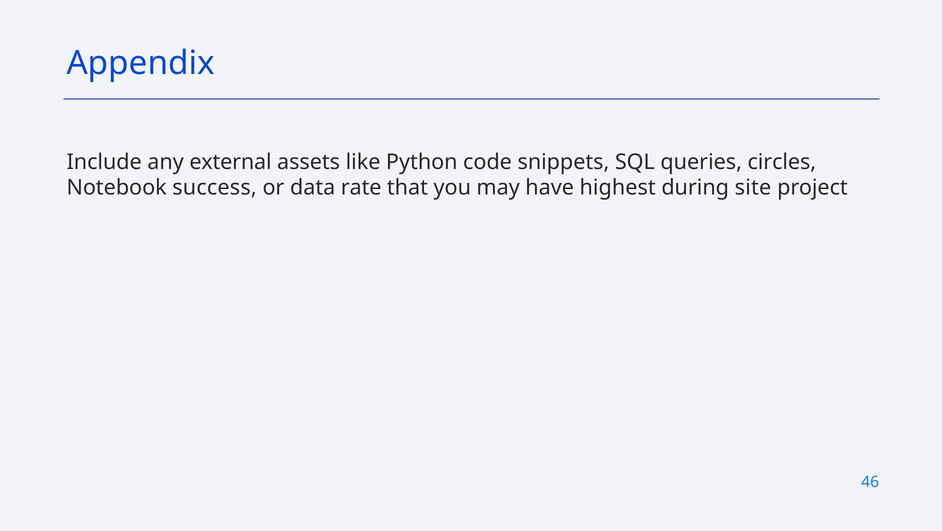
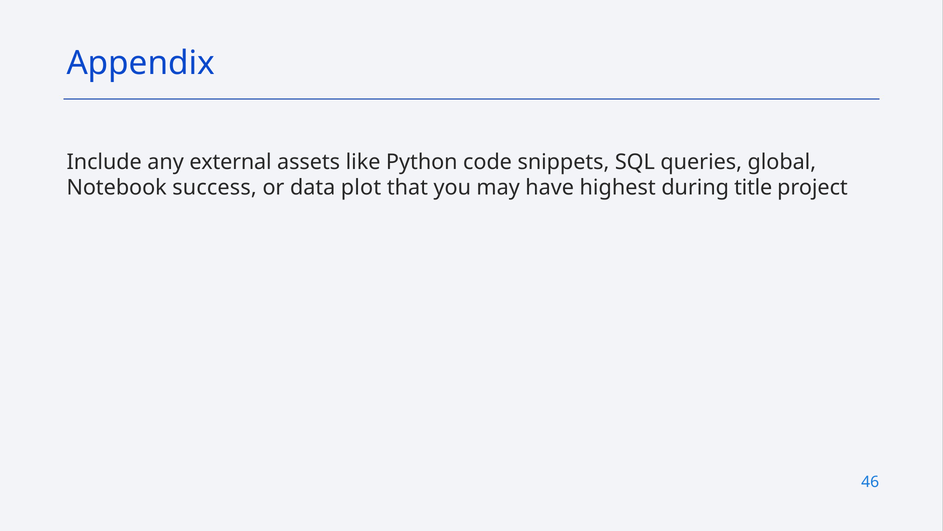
circles: circles -> global
rate: rate -> plot
site: site -> title
